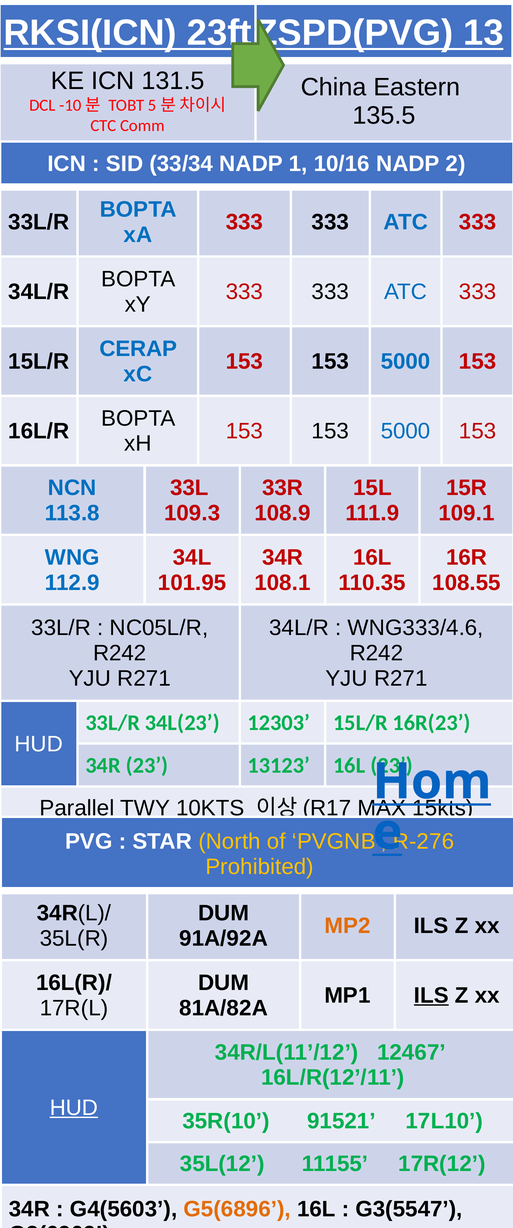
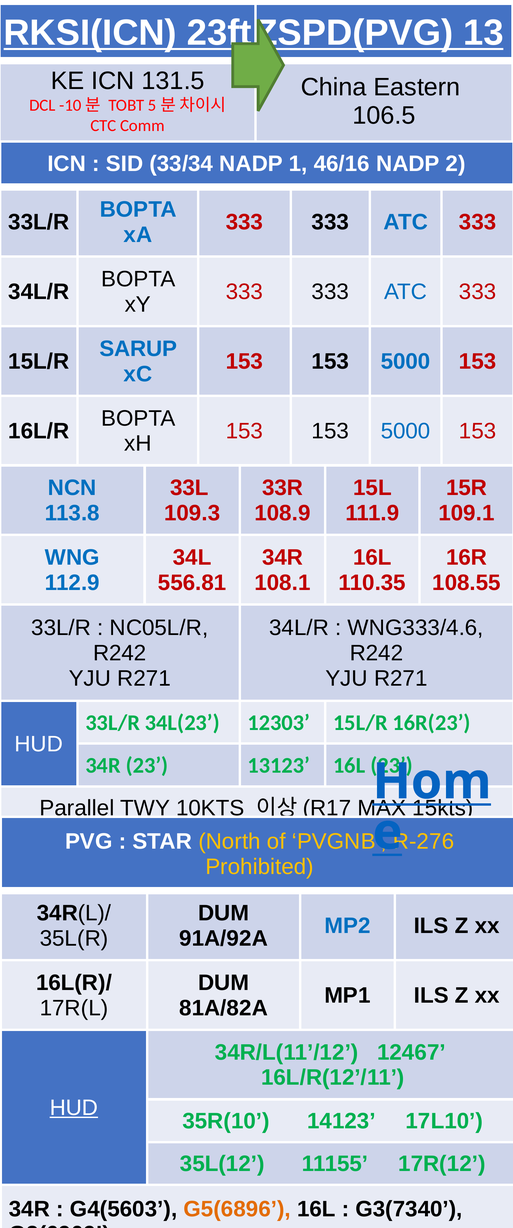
135.5: 135.5 -> 106.5
10/16: 10/16 -> 46/16
CERAP: CERAP -> SARUP
101.95: 101.95 -> 556.81
MP2 colour: orange -> blue
ILS at (431, 995) underline: present -> none
91521: 91521 -> 14123
G3(5547: G3(5547 -> G3(7340
